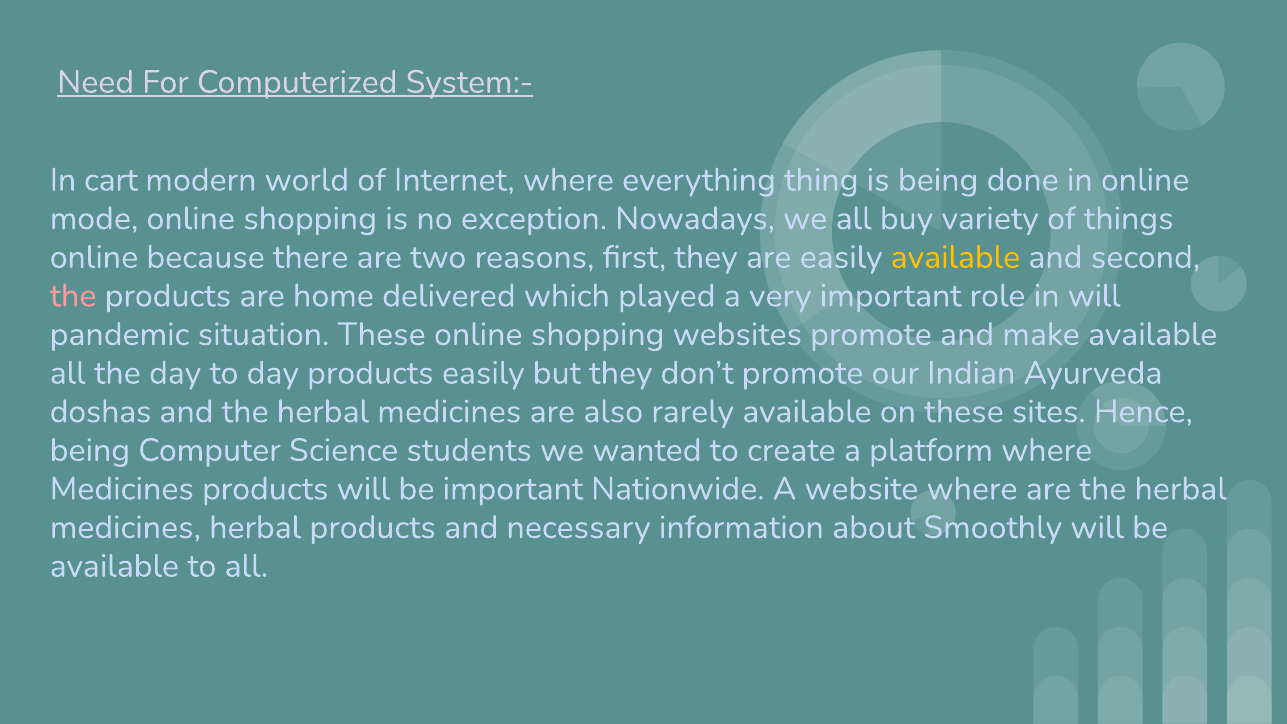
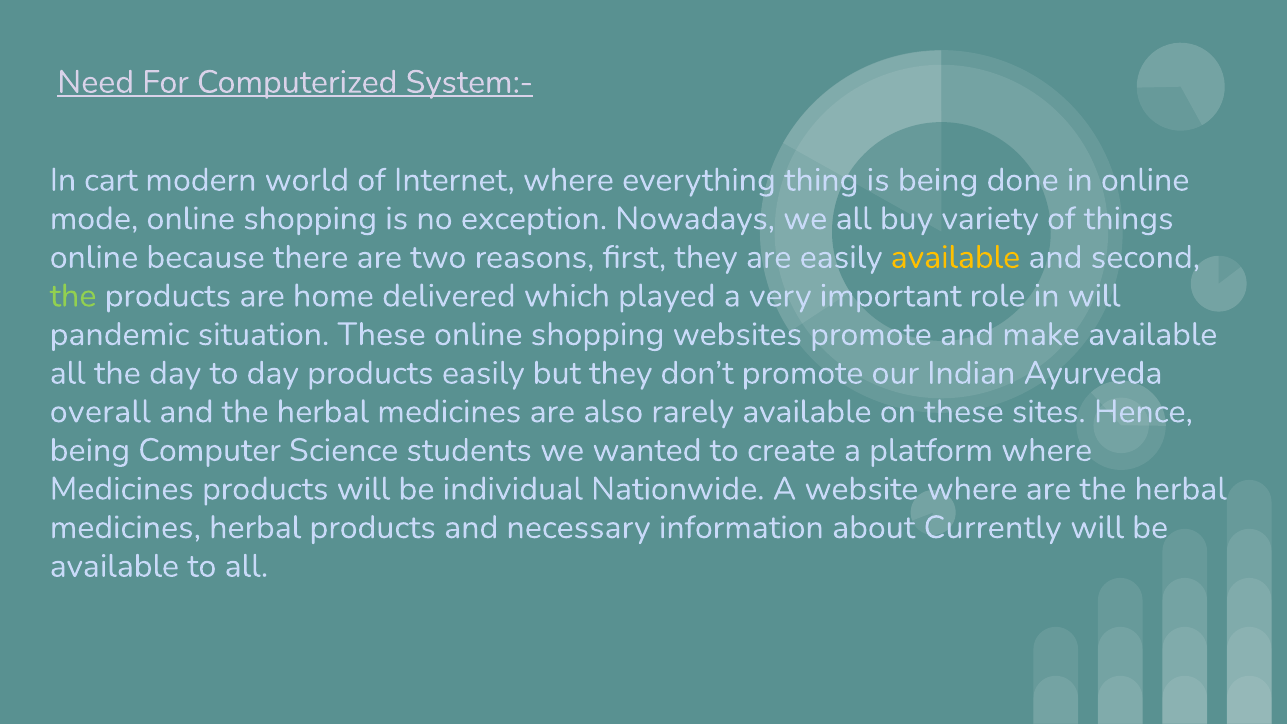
the at (73, 296) colour: pink -> light green
doshas: doshas -> overall
be important: important -> individual
Smoothly: Smoothly -> Currently
